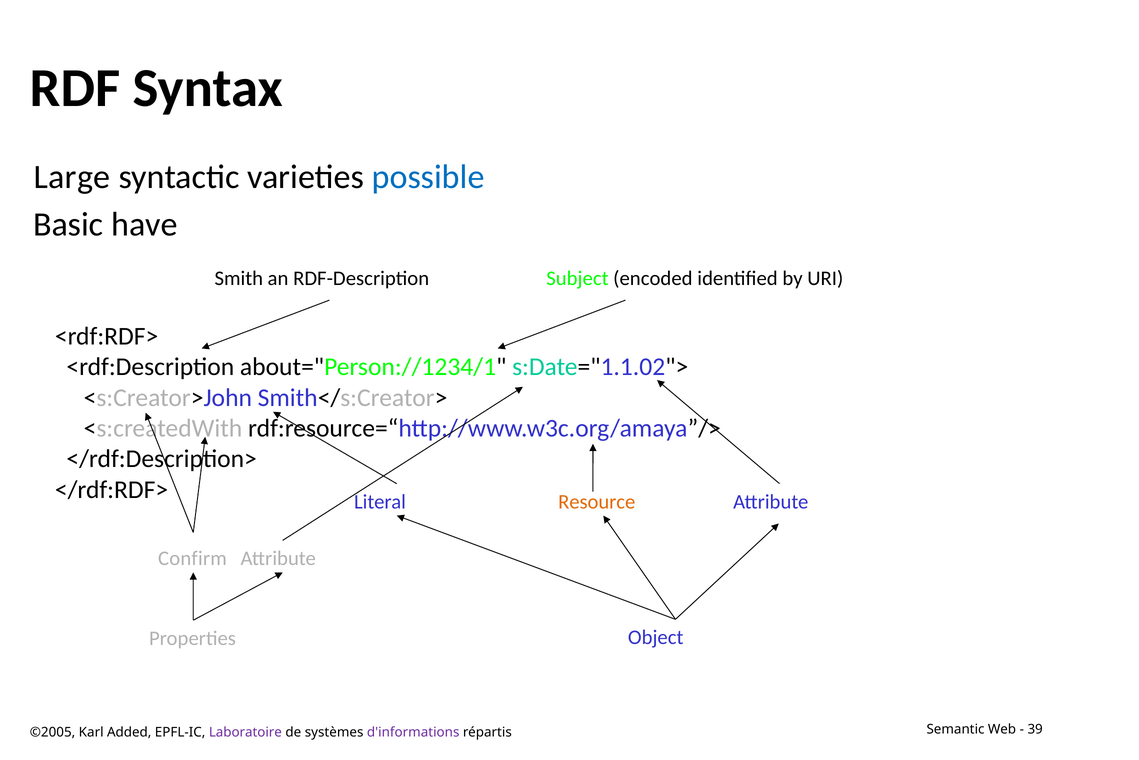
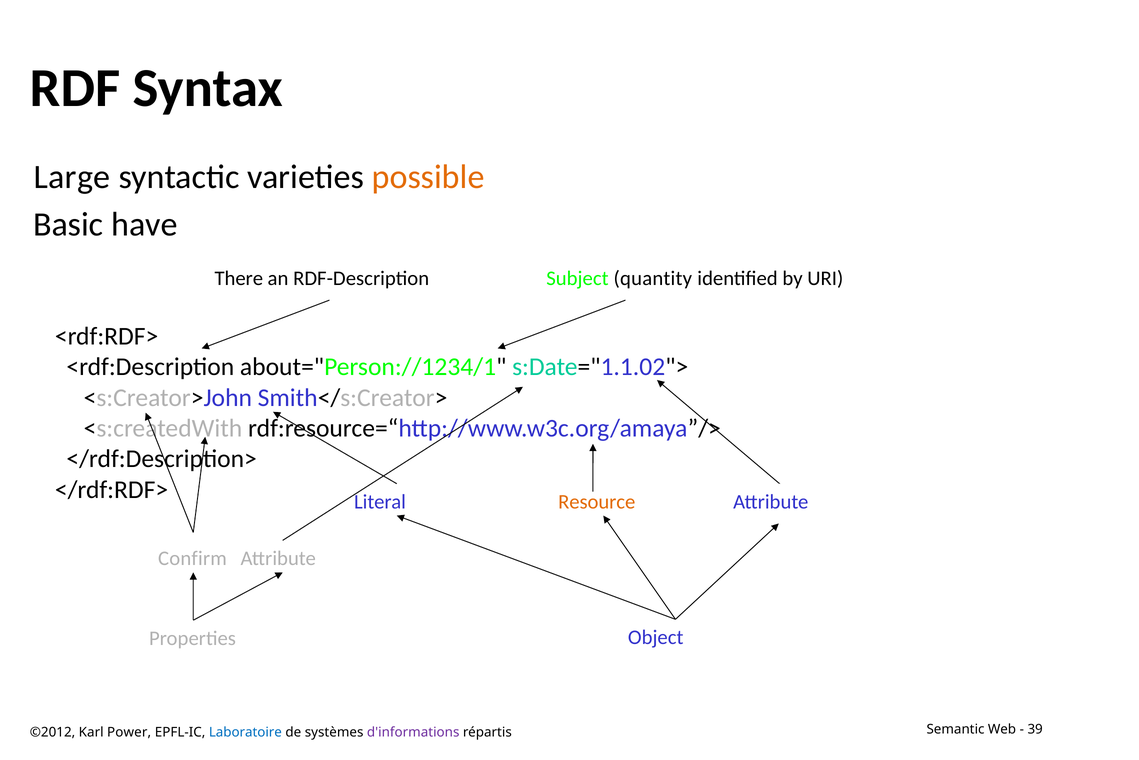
possible colour: blue -> orange
Smith: Smith -> There
encoded: encoded -> quantity
©2005: ©2005 -> ©2012
Added: Added -> Power
Laboratoire colour: purple -> blue
